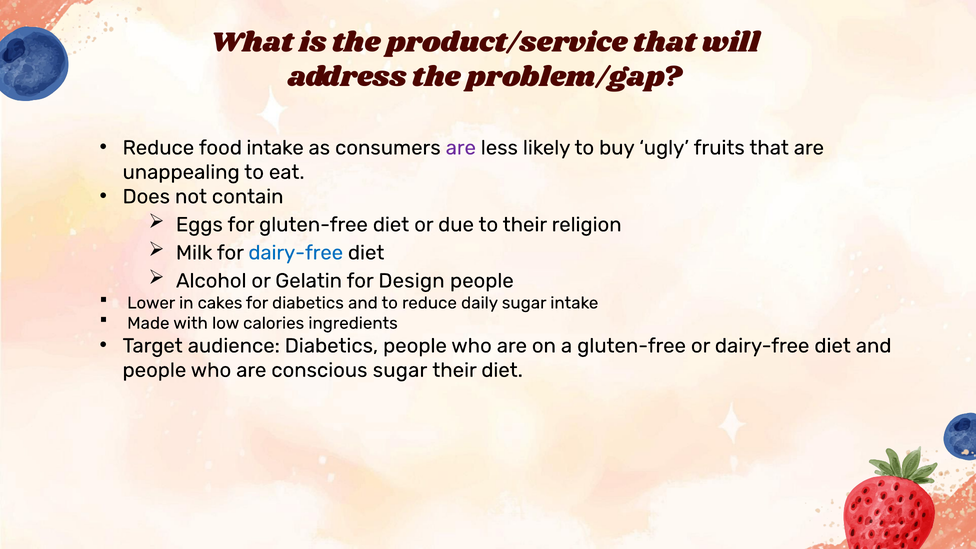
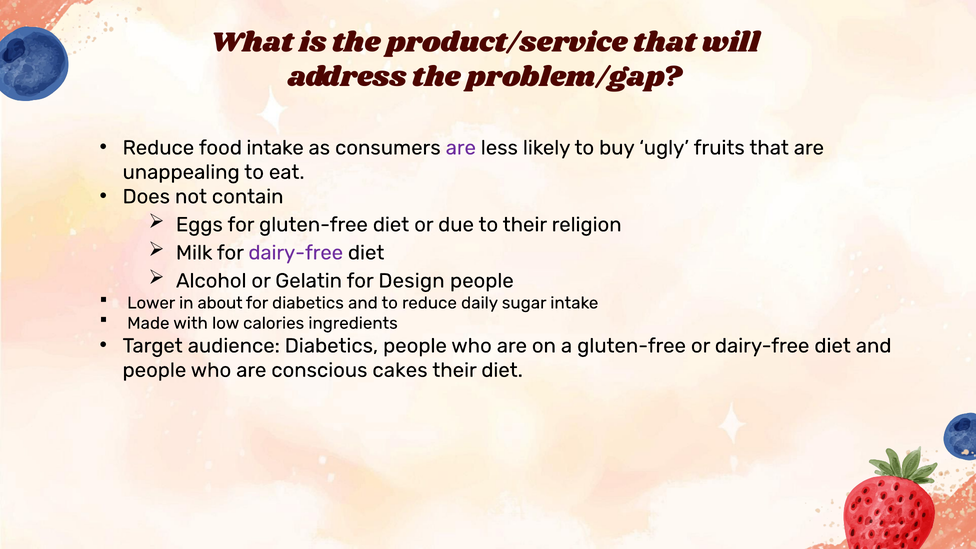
dairy-free at (296, 253) colour: blue -> purple
cakes: cakes -> about
conscious sugar: sugar -> cakes
